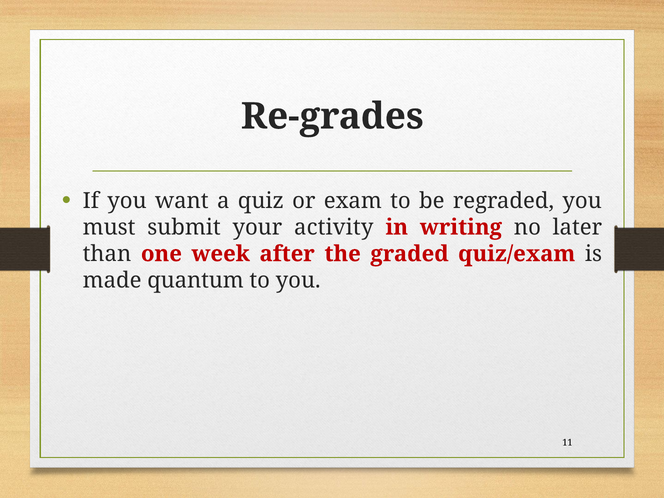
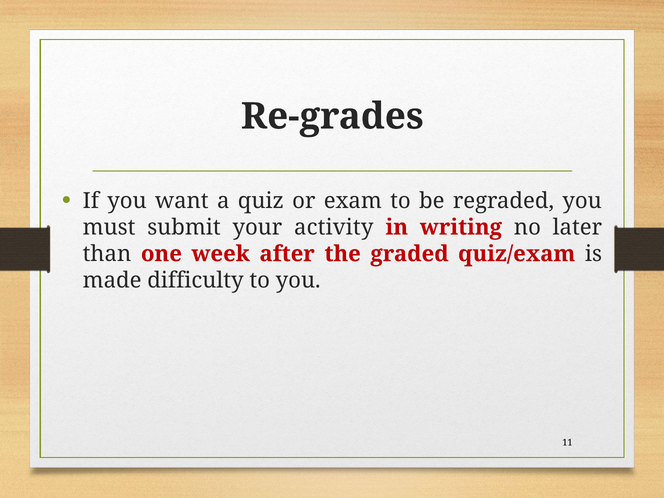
quantum: quantum -> difficulty
